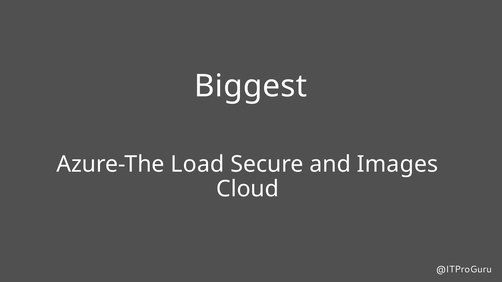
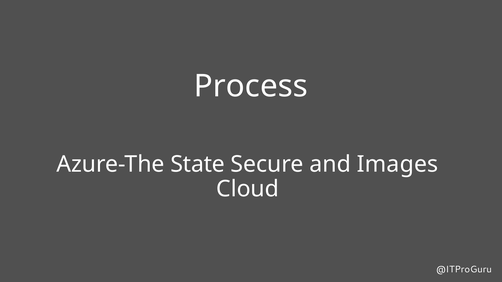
Biggest: Biggest -> Process
Load: Load -> State
